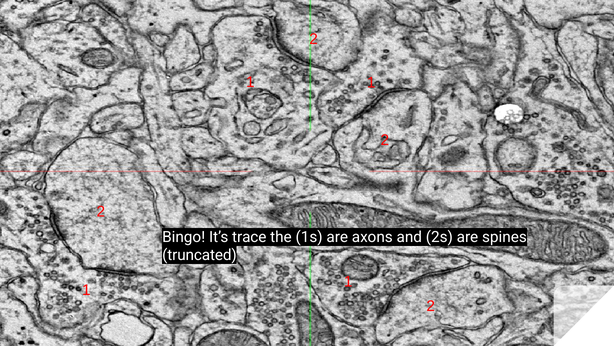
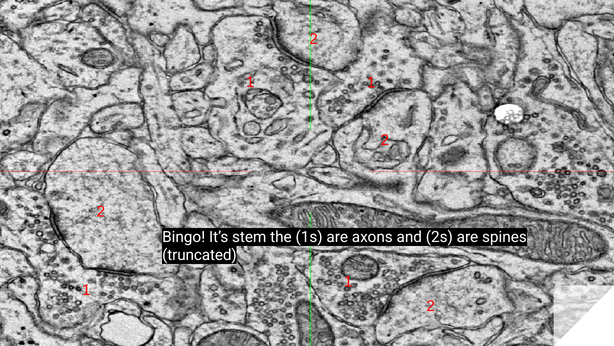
trace: trace -> stem
